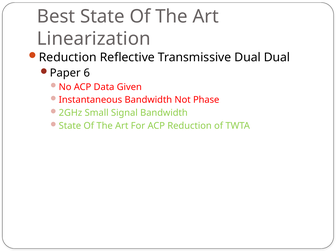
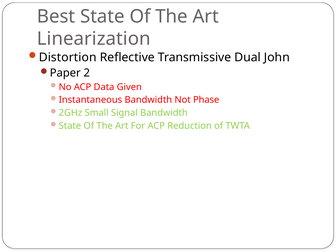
Reduction at (68, 57): Reduction -> Distortion
Dual Dual: Dual -> John
6: 6 -> 2
